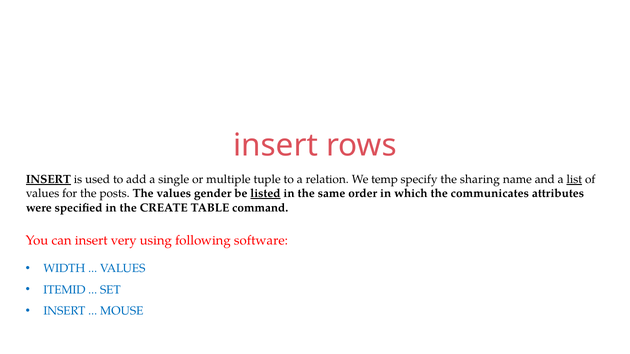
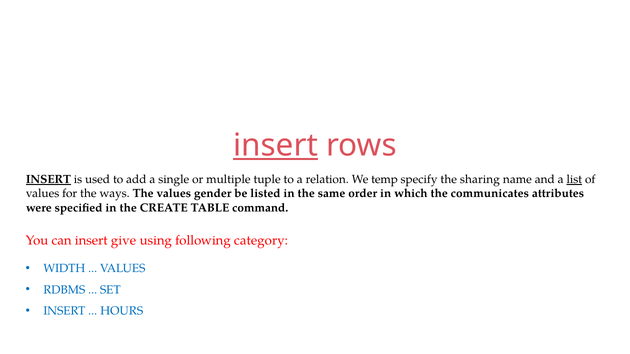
insert at (276, 145) underline: none -> present
posts: posts -> ways
listed underline: present -> none
very: very -> give
software: software -> category
ITEMID: ITEMID -> RDBMS
MOUSE: MOUSE -> HOURS
